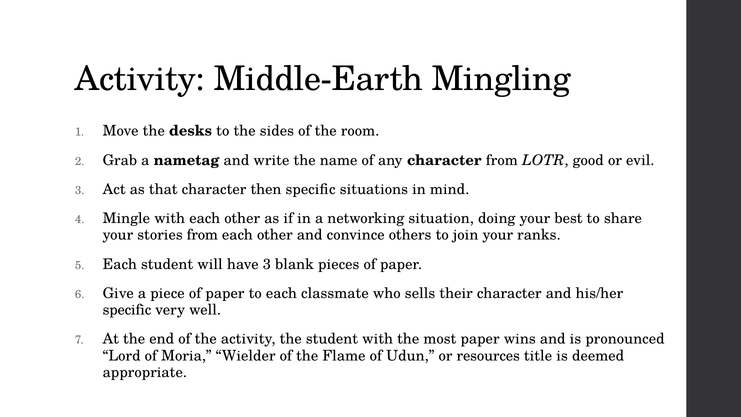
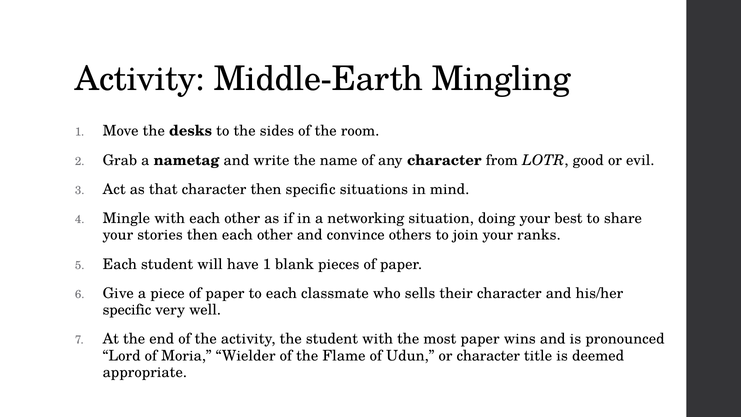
stories from: from -> then
have 3: 3 -> 1
or resources: resources -> character
